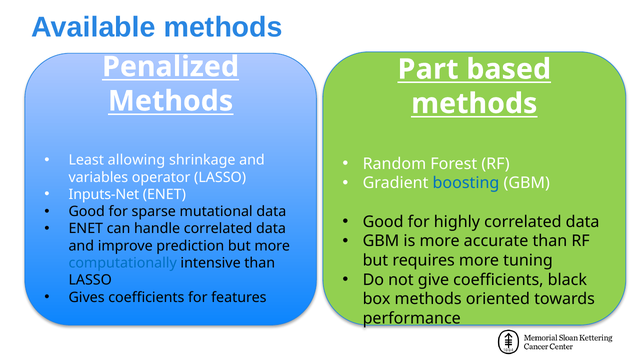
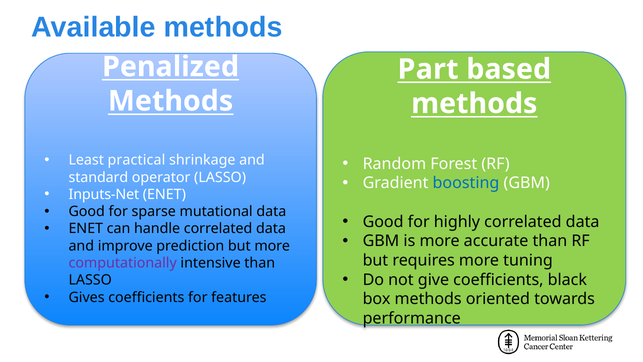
allowing: allowing -> practical
variables: variables -> standard
computationally colour: blue -> purple
